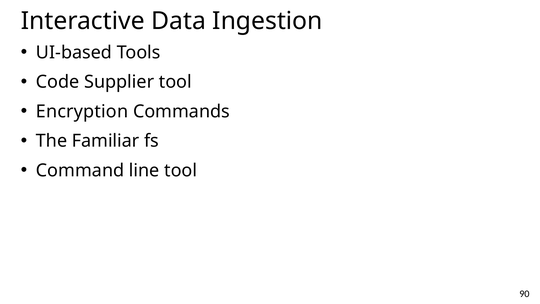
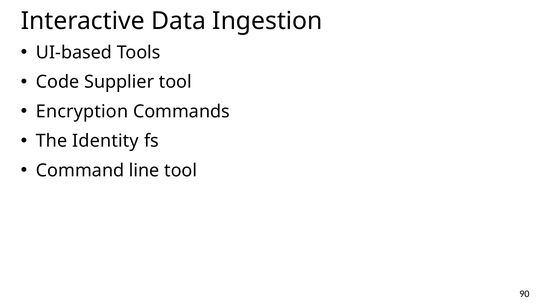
Familiar: Familiar -> Identity
